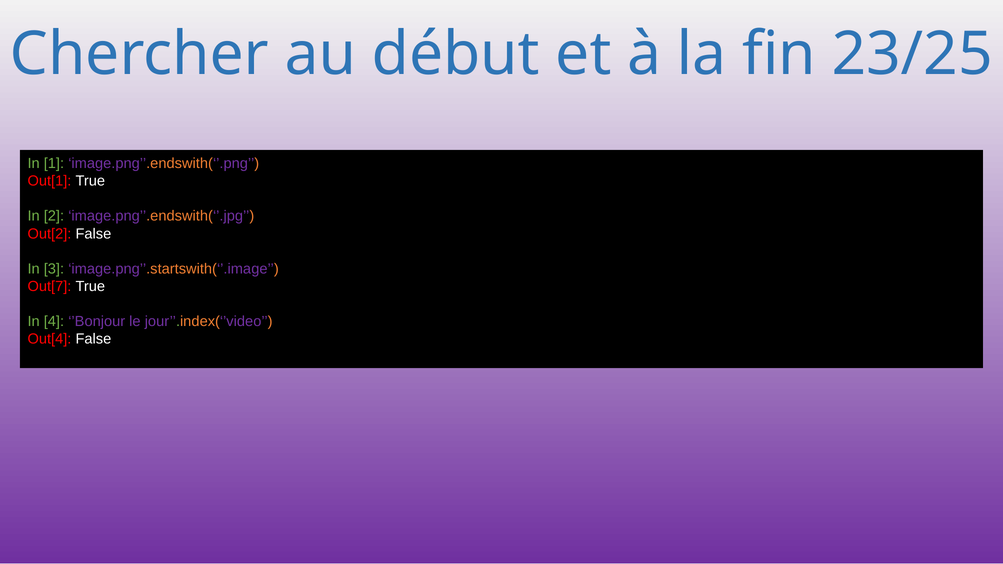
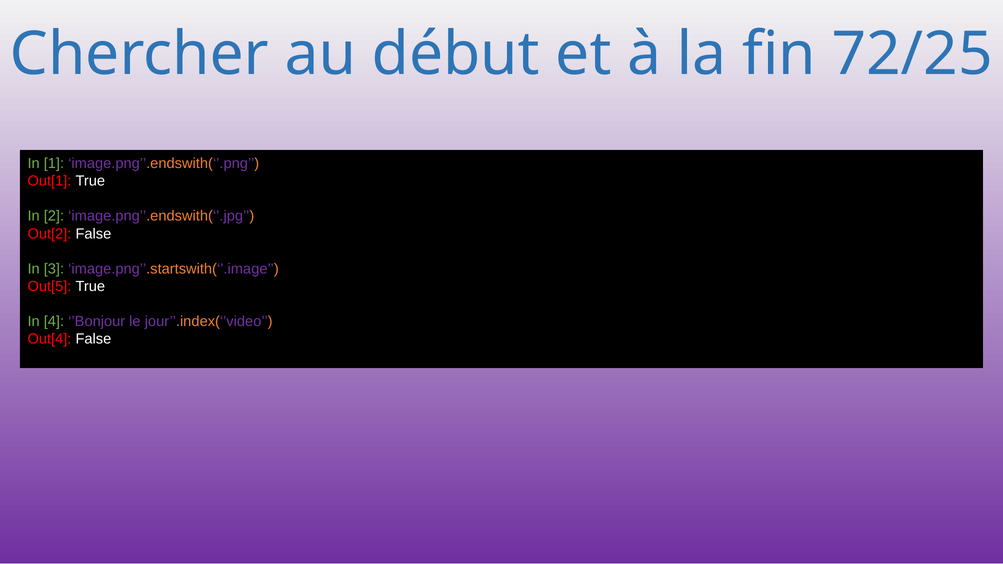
23/25: 23/25 -> 72/25
Out[7: Out[7 -> Out[5
